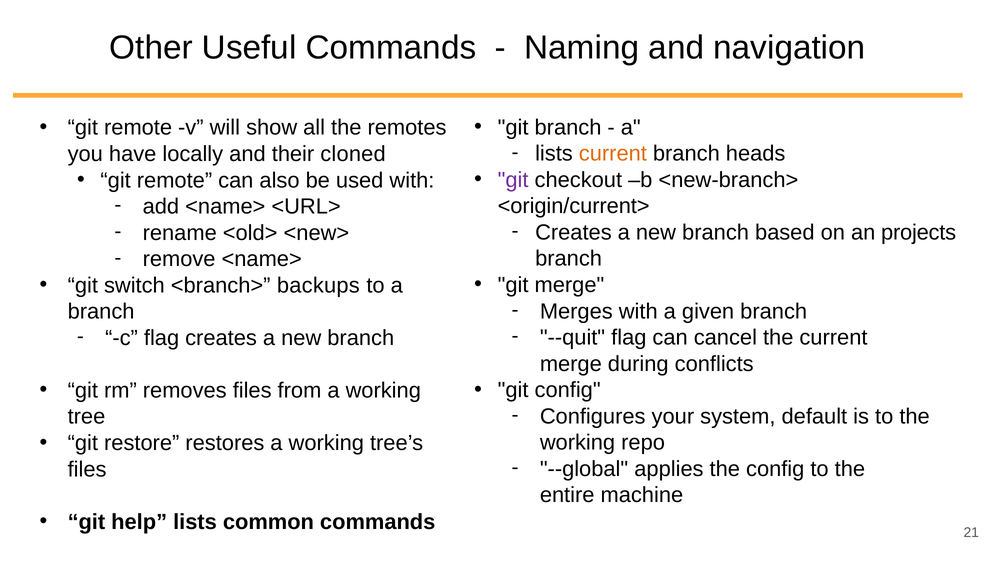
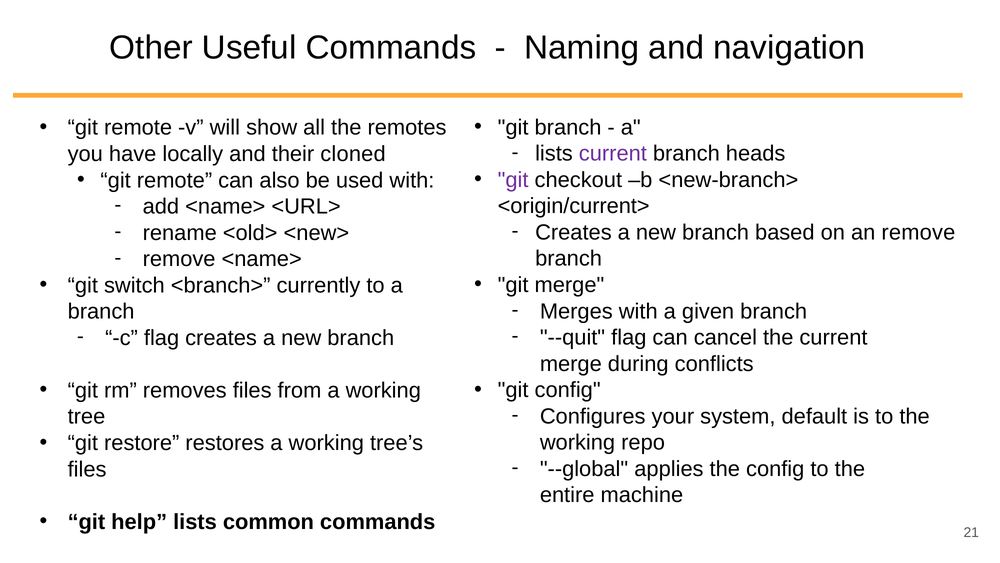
current at (613, 153) colour: orange -> purple
an projects: projects -> remove
backups: backups -> currently
